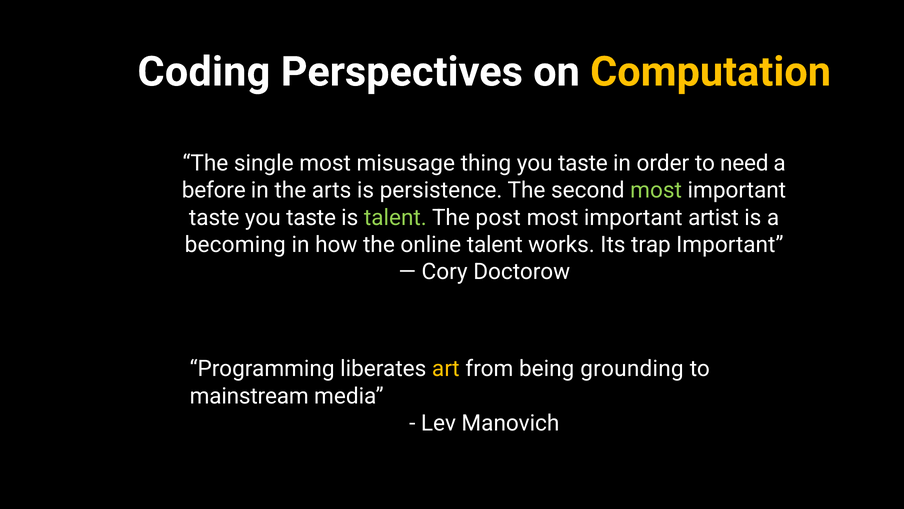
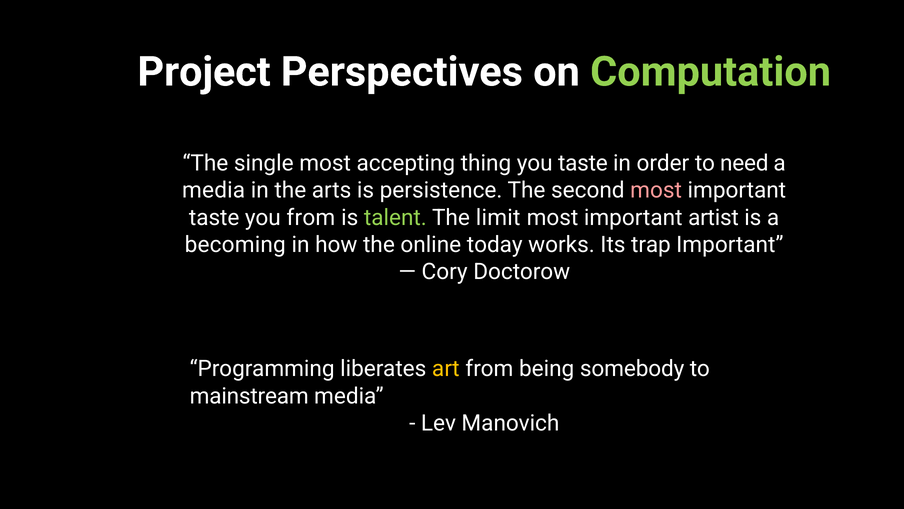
Coding: Coding -> Project
Computation colour: yellow -> light green
misusage: misusage -> accepting
before at (214, 190): before -> media
most at (656, 190) colour: light green -> pink
taste at (311, 217): taste -> from
post: post -> limit
online talent: talent -> today
grounding: grounding -> somebody
